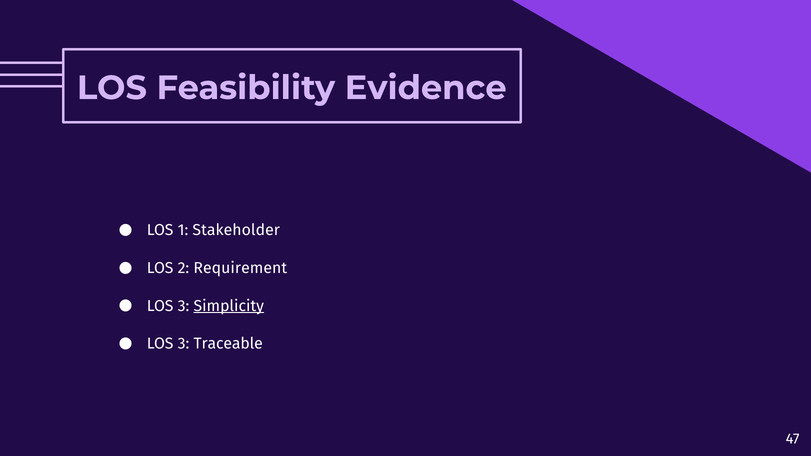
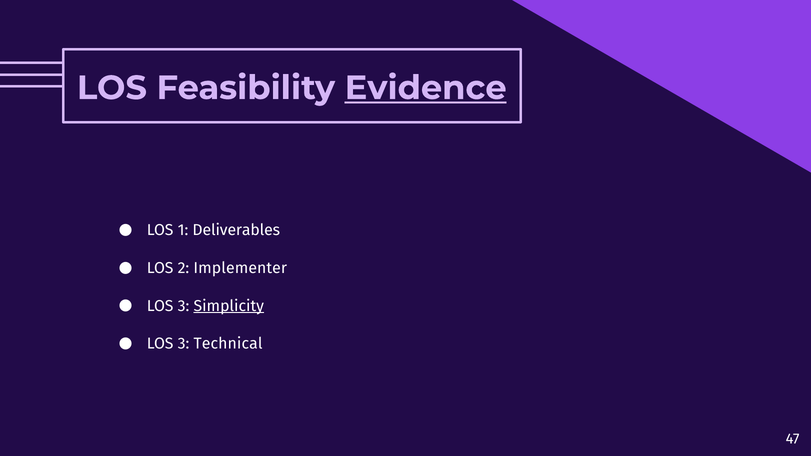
Evidence underline: none -> present
Stakeholder: Stakeholder -> Deliverables
Requirement: Requirement -> Implementer
Traceable: Traceable -> Technical
